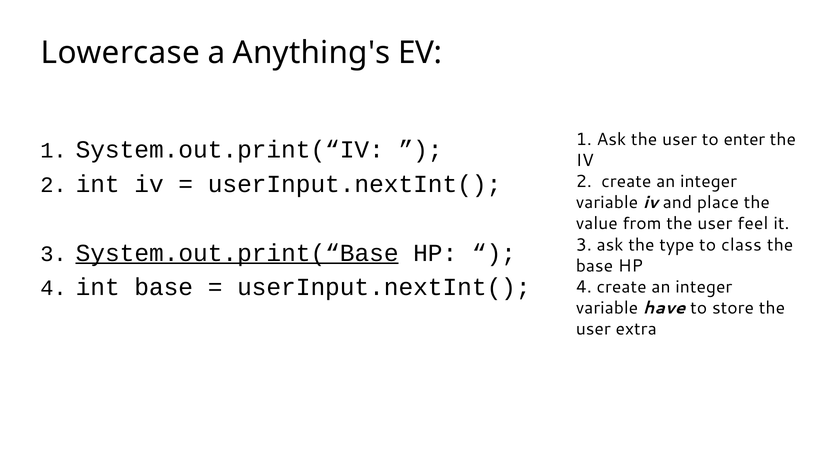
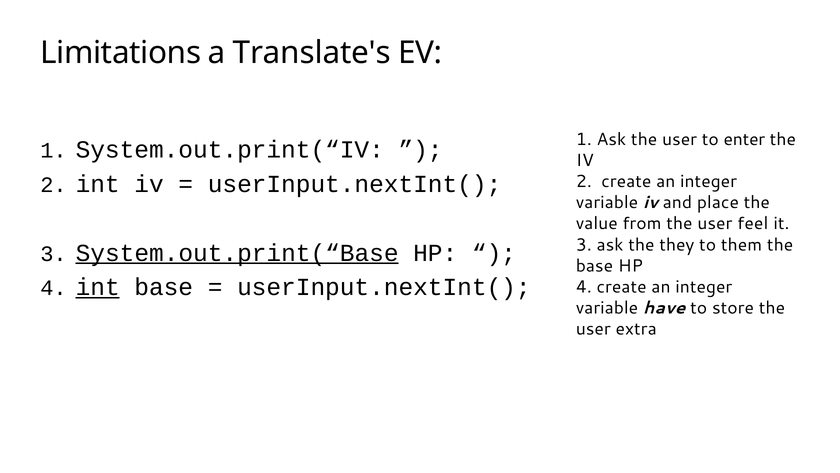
Lowercase: Lowercase -> Limitations
Anything's: Anything's -> Translate's
type: type -> they
class: class -> them
int at (98, 287) underline: none -> present
